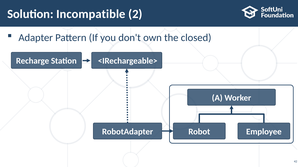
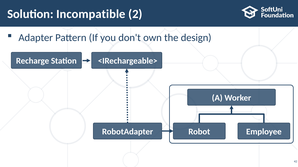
closed: closed -> design
